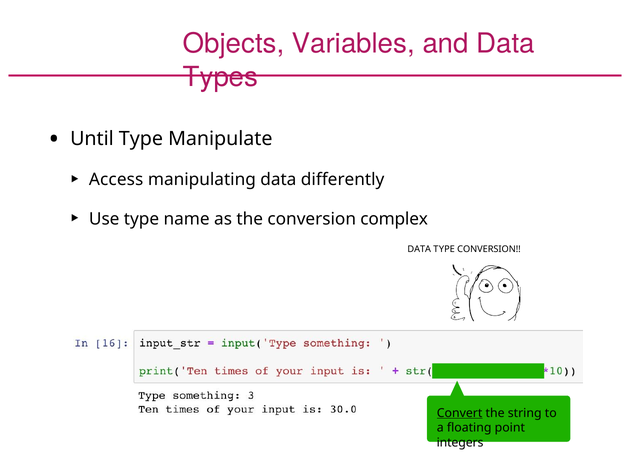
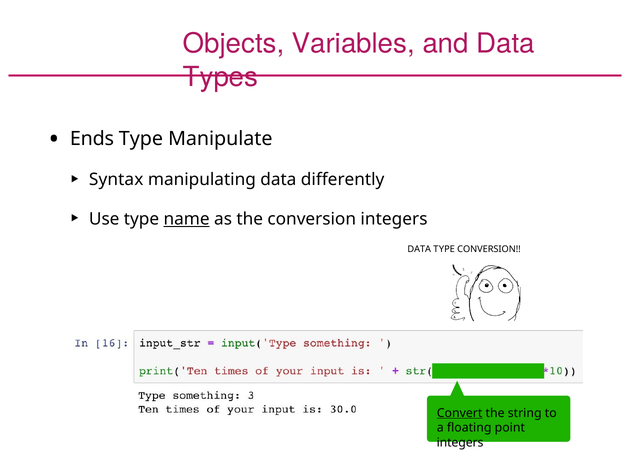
Until: Until -> Ends
Access: Access -> Syntax
name underline: none -> present
conversion complex: complex -> integers
